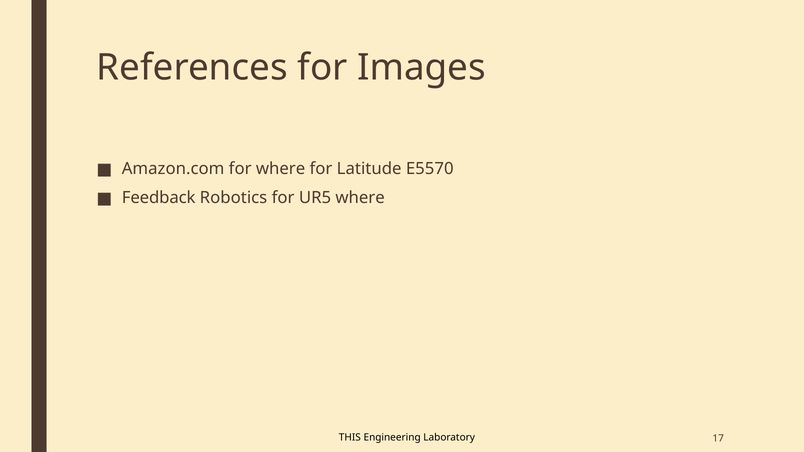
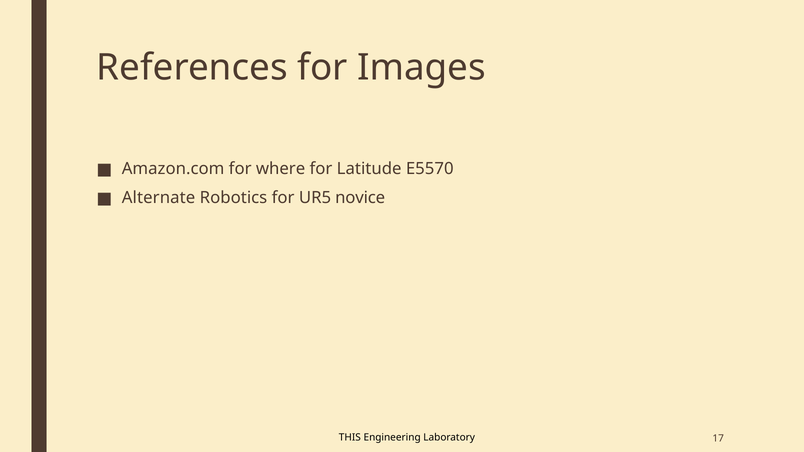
Feedback: Feedback -> Alternate
UR5 where: where -> novice
